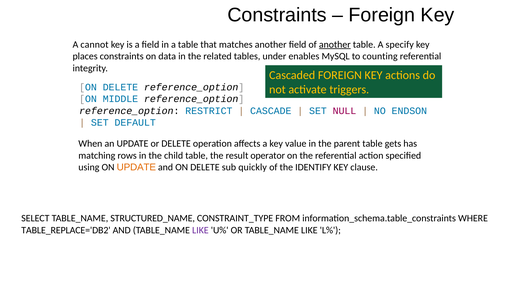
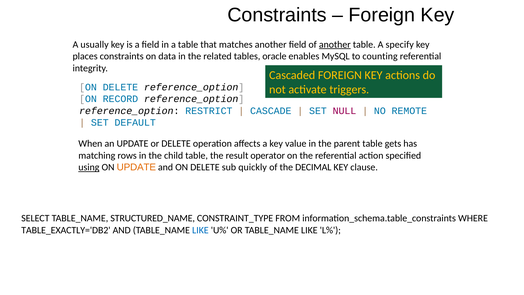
cannot: cannot -> usually
under: under -> oracle
MIDDLE: MIDDLE -> RECORD
ENDSON: ENDSON -> REMOTE
using underline: none -> present
IDENTIFY: IDENTIFY -> DECIMAL
TABLE_REPLACE='DB2: TABLE_REPLACE='DB2 -> TABLE_EXACTLY='DB2
LIKE at (200, 230) colour: purple -> blue
